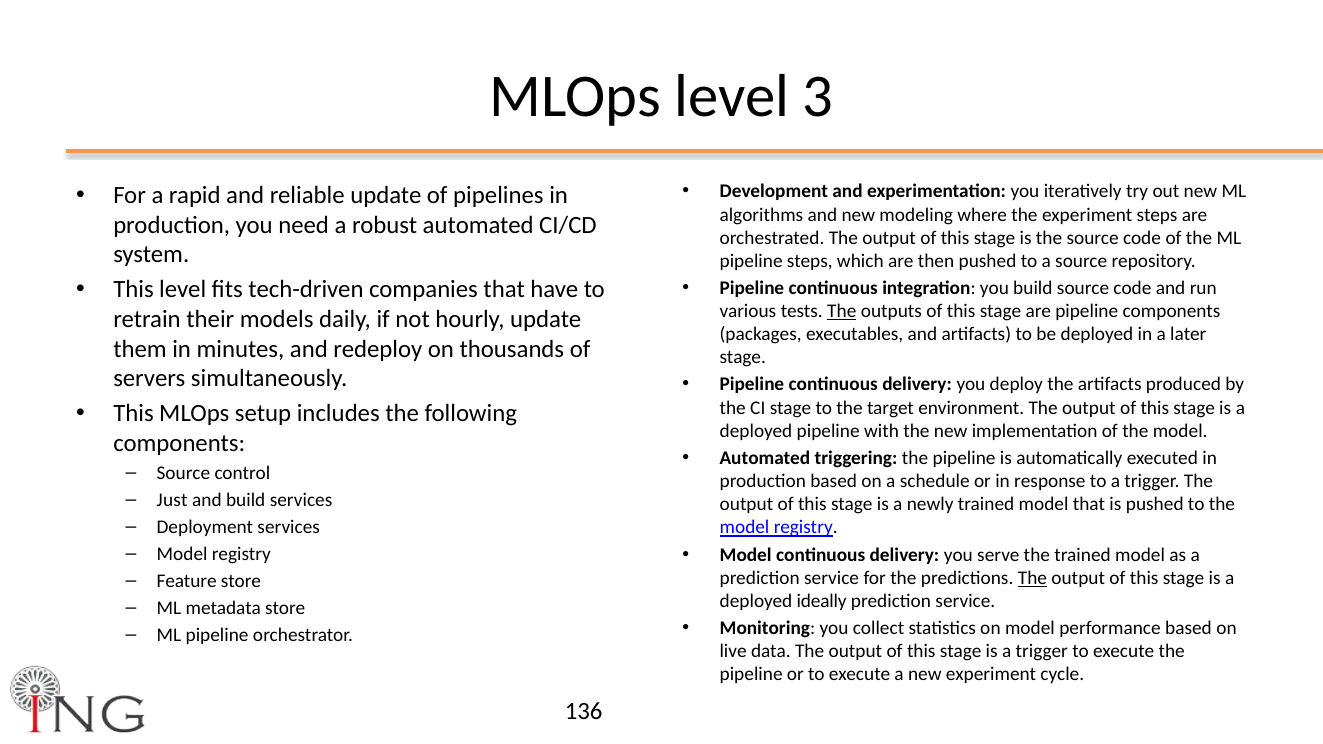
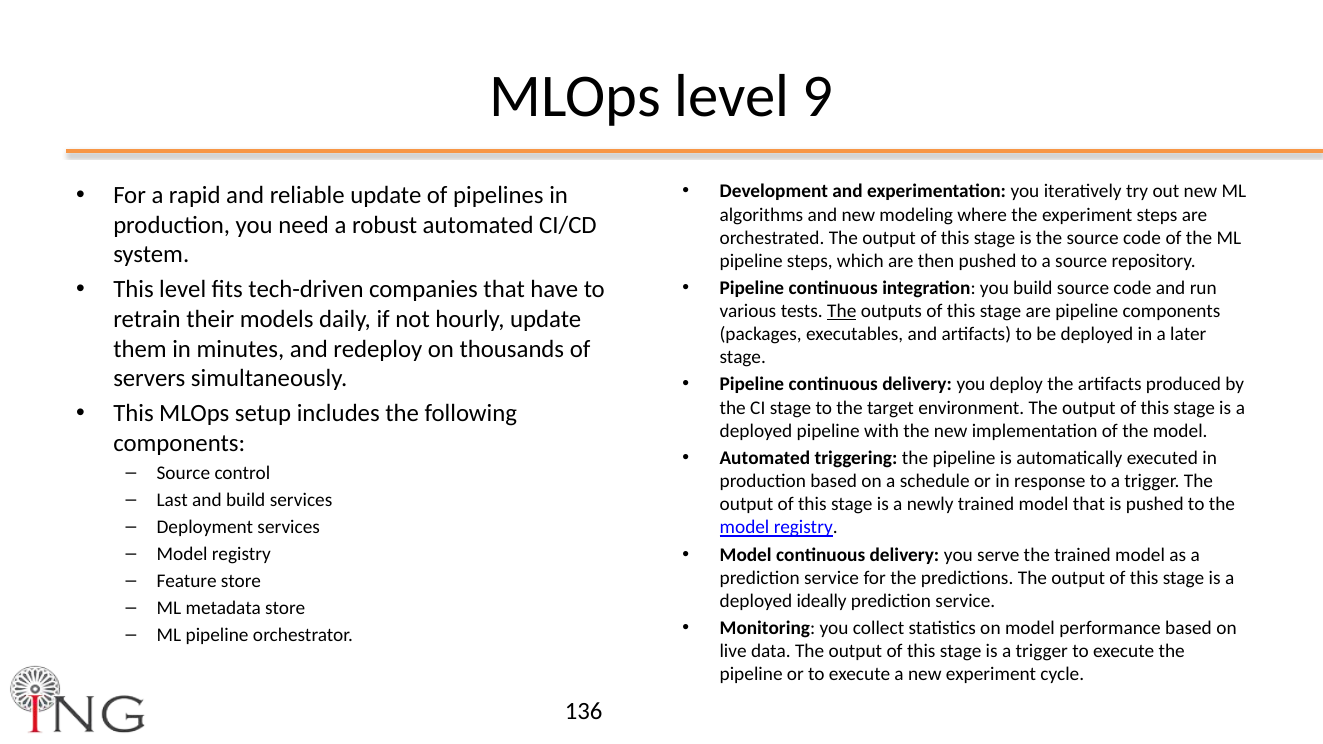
3: 3 -> 9
Just: Just -> Last
The at (1032, 578) underline: present -> none
